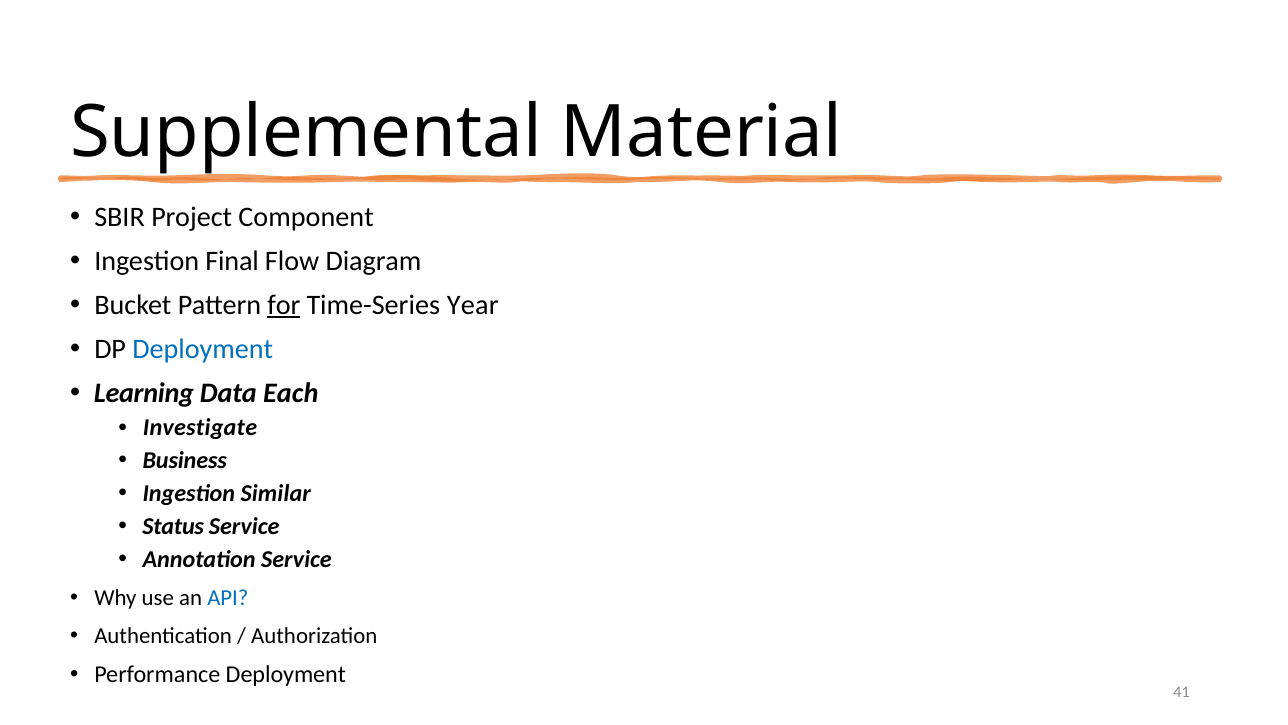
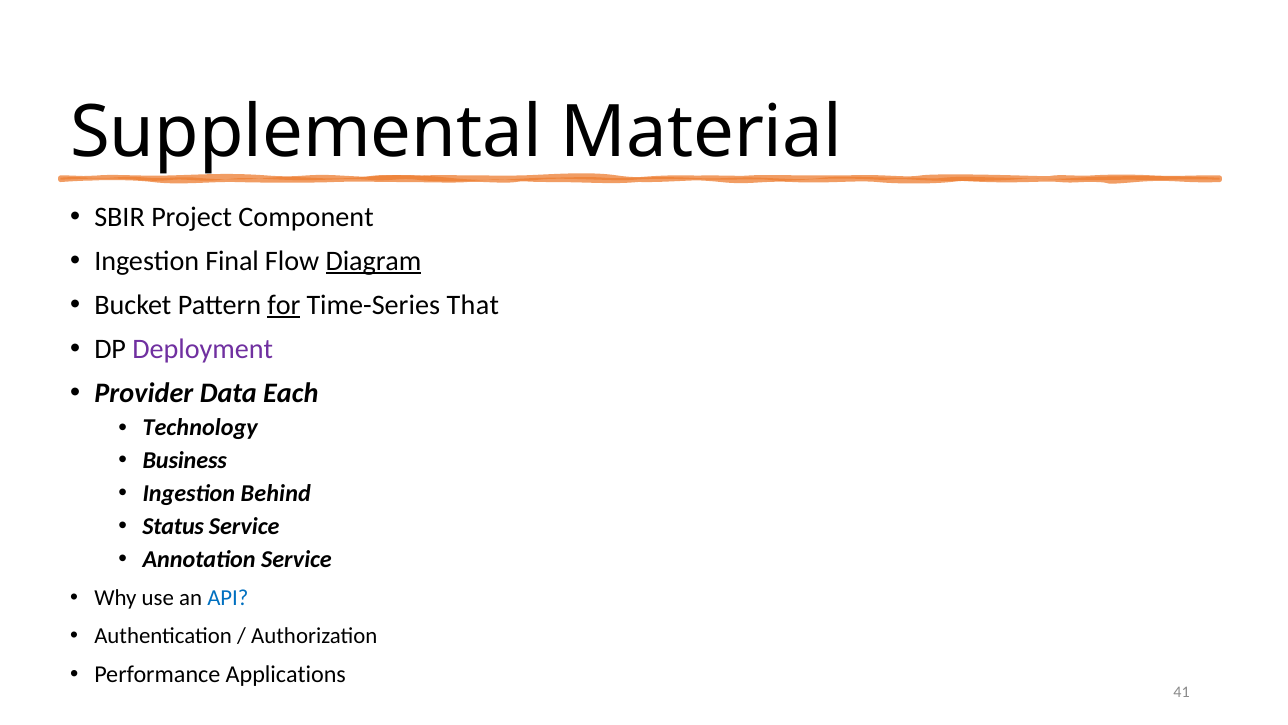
Diagram underline: none -> present
Year: Year -> That
Deployment at (203, 349) colour: blue -> purple
Learning: Learning -> Provider
Investigate: Investigate -> Technology
Similar: Similar -> Behind
Performance Deployment: Deployment -> Applications
